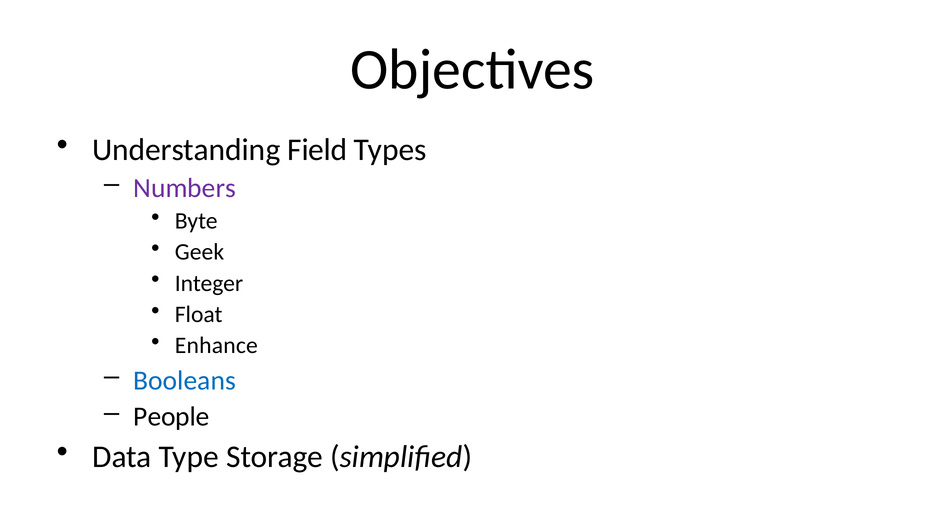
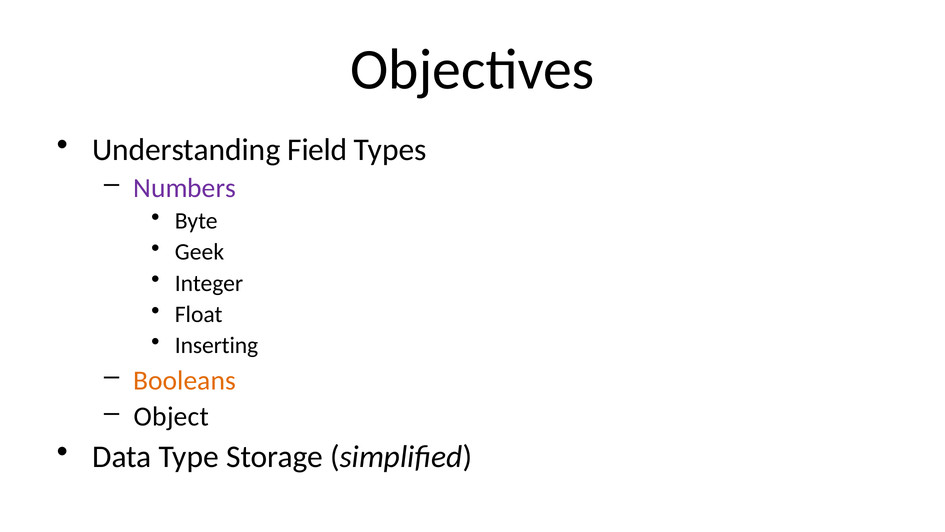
Enhance: Enhance -> Inserting
Booleans colour: blue -> orange
People: People -> Object
